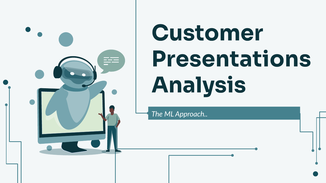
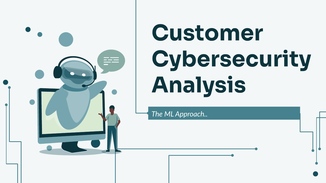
Presentations: Presentations -> Cybersecurity
